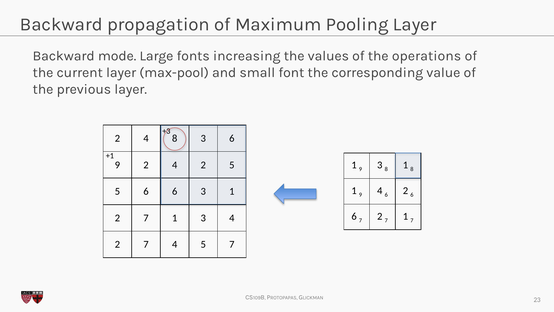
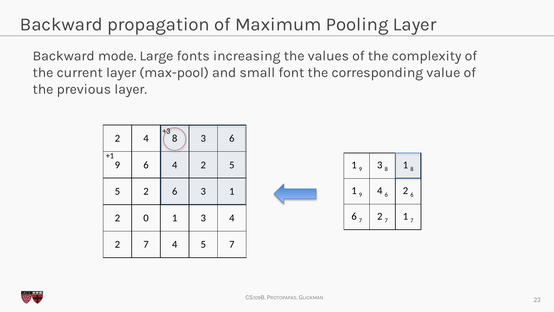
operations: operations -> complexity
9 2: 2 -> 6
5 6: 6 -> 2
7 at (146, 218): 7 -> 0
